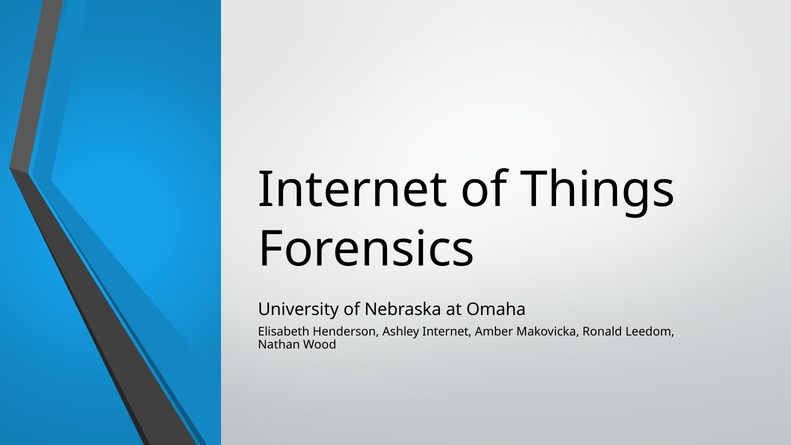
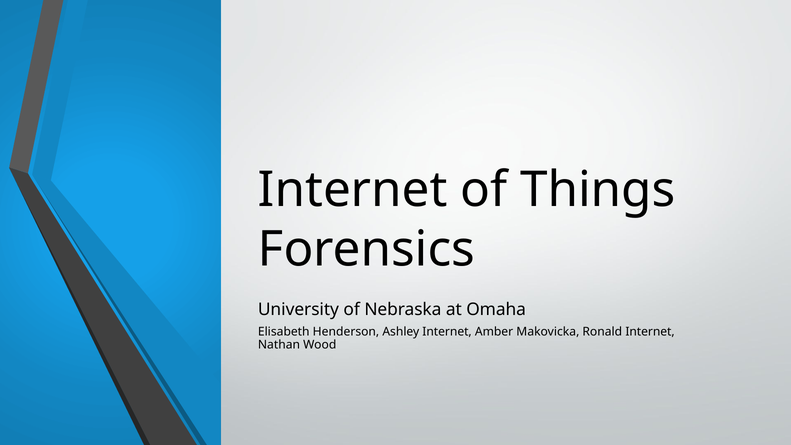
Ronald Leedom: Leedom -> Internet
